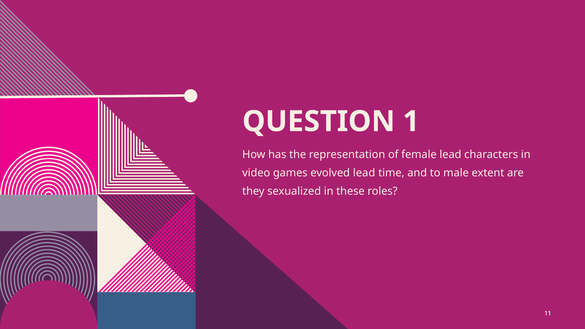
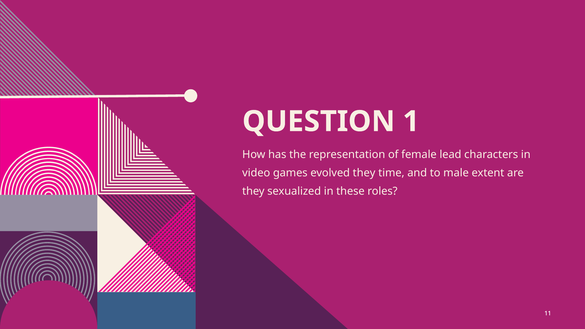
evolved lead: lead -> they
